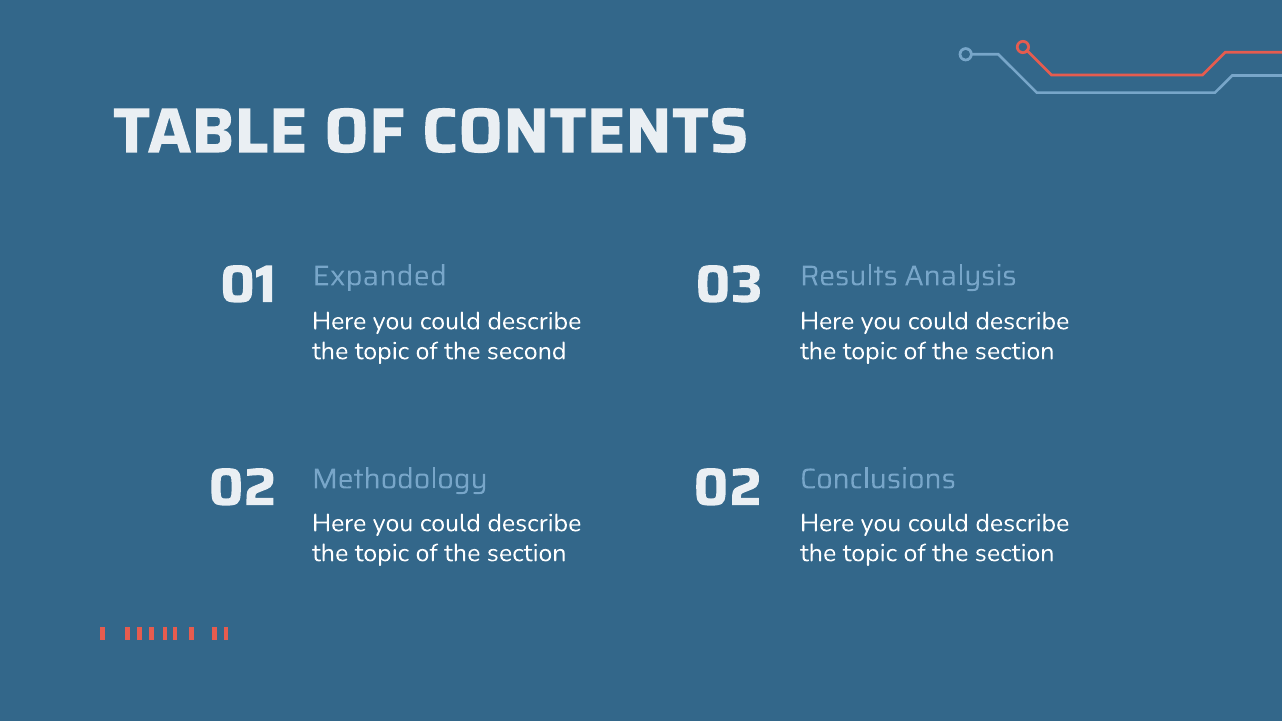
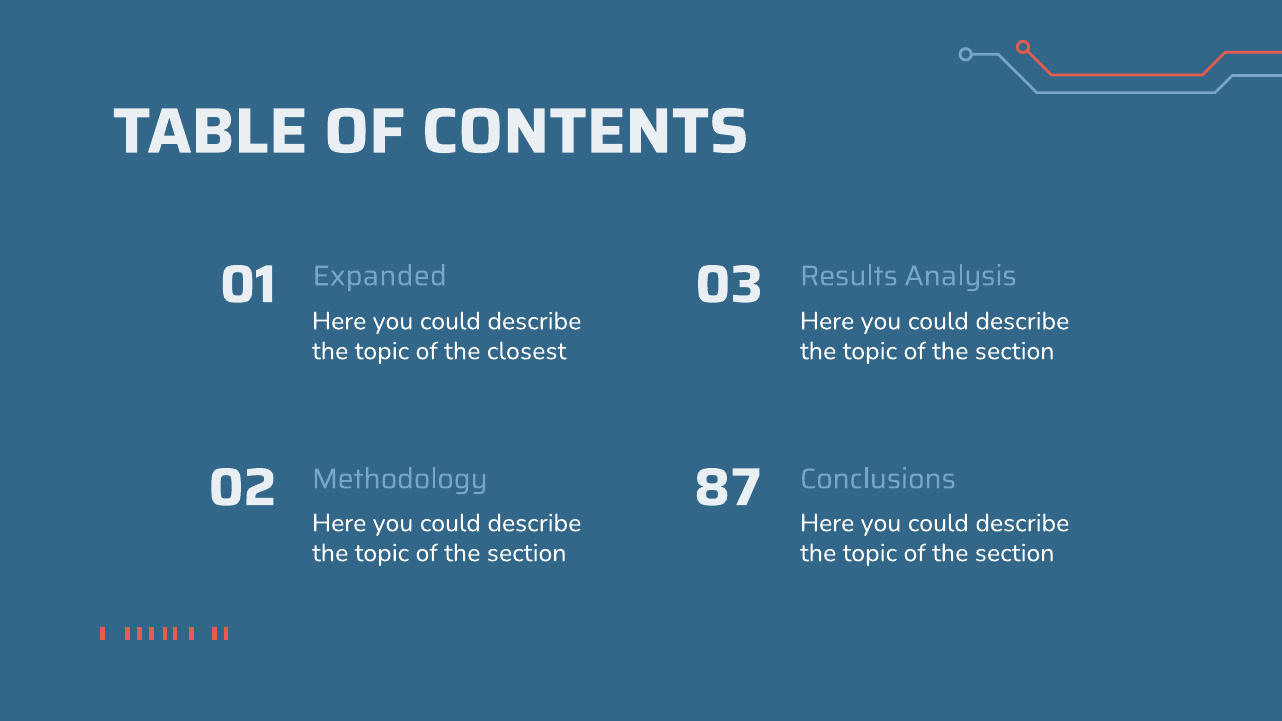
second: second -> closest
02 02: 02 -> 87
